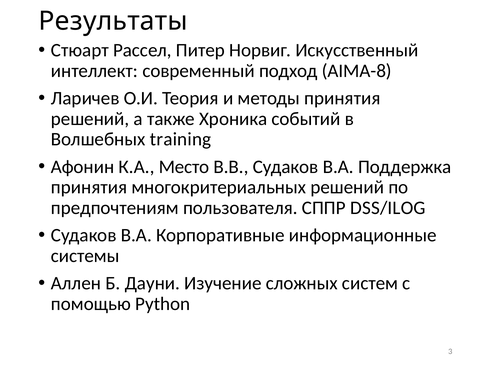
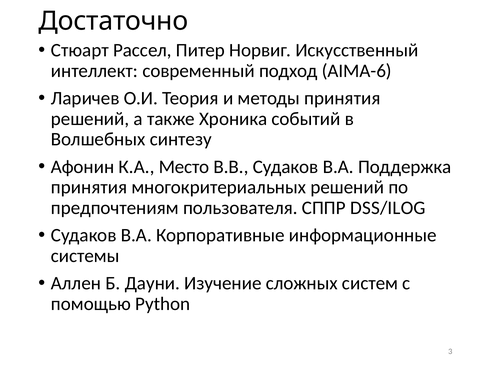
Результаты: Результаты -> Достаточно
AIMA-8: AIMA-8 -> AIMA-6
training: training -> синтезу
